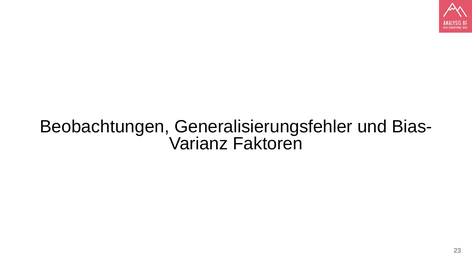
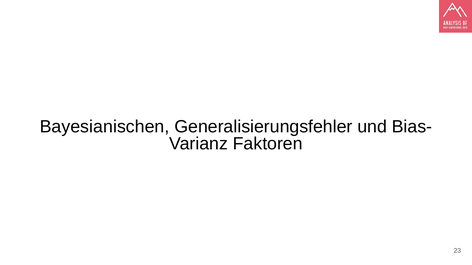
Beobachtungen: Beobachtungen -> Bayesianischen
